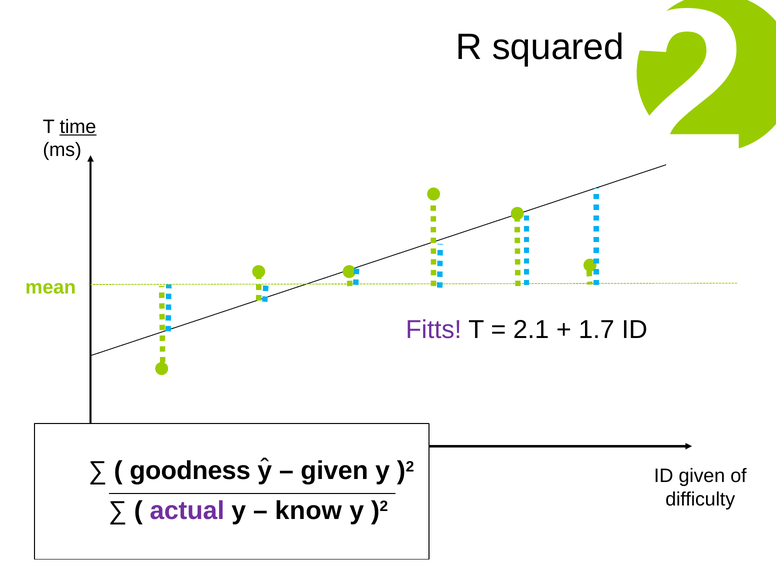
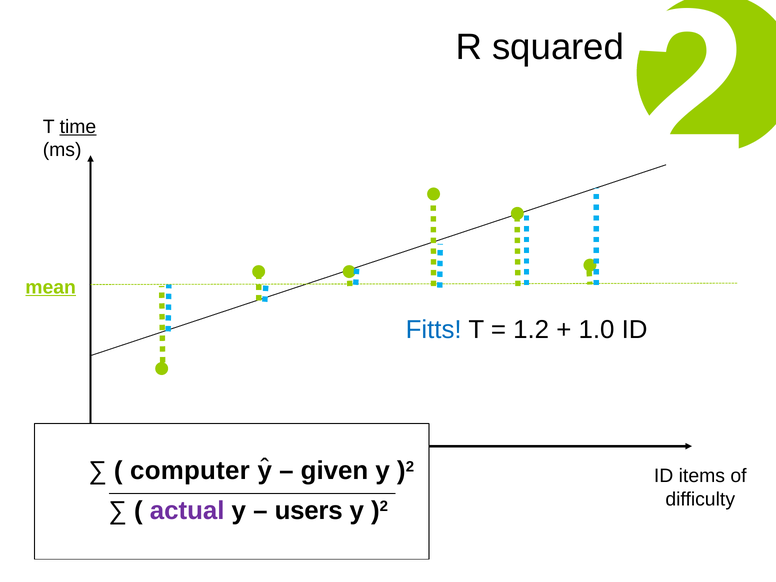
mean underline: none -> present
Fitts colour: purple -> blue
2.1: 2.1 -> 1.2
1.7: 1.7 -> 1.0
goodness: goodness -> computer
ID given: given -> items
know: know -> users
